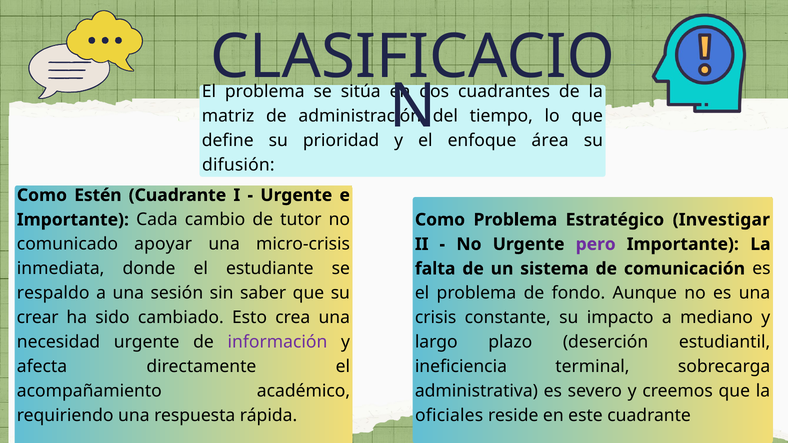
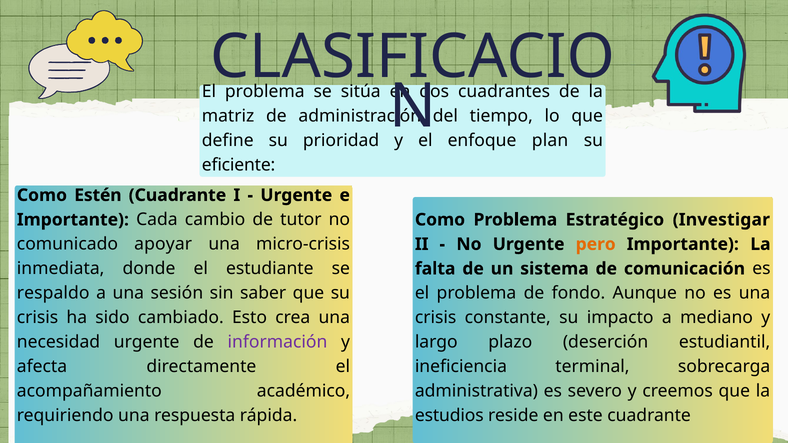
área: área -> plan
difusión: difusión -> eficiente
pero colour: purple -> orange
crear at (38, 318): crear -> crisis
oficiales: oficiales -> estudios
